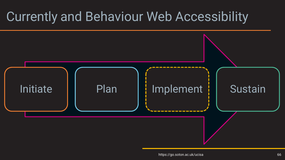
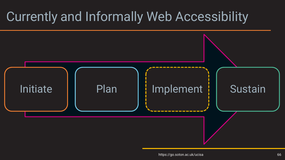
Behaviour: Behaviour -> Informally
